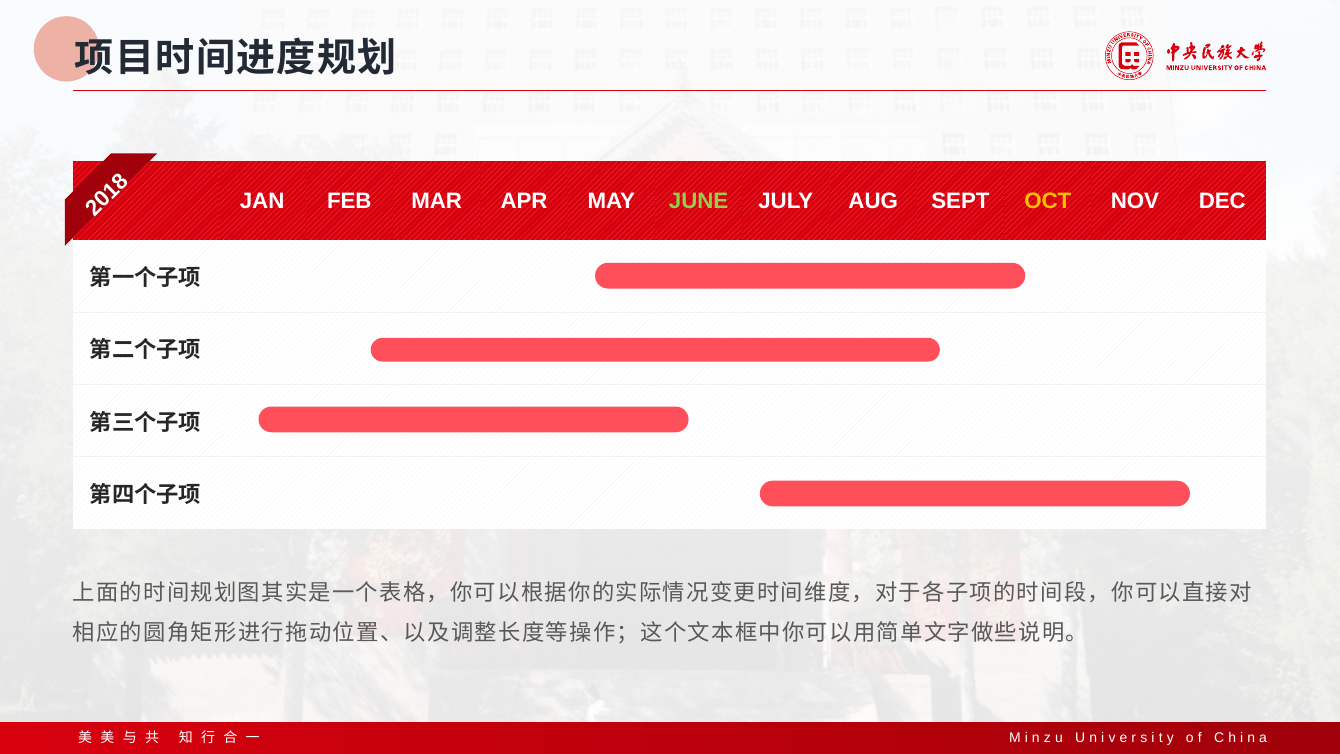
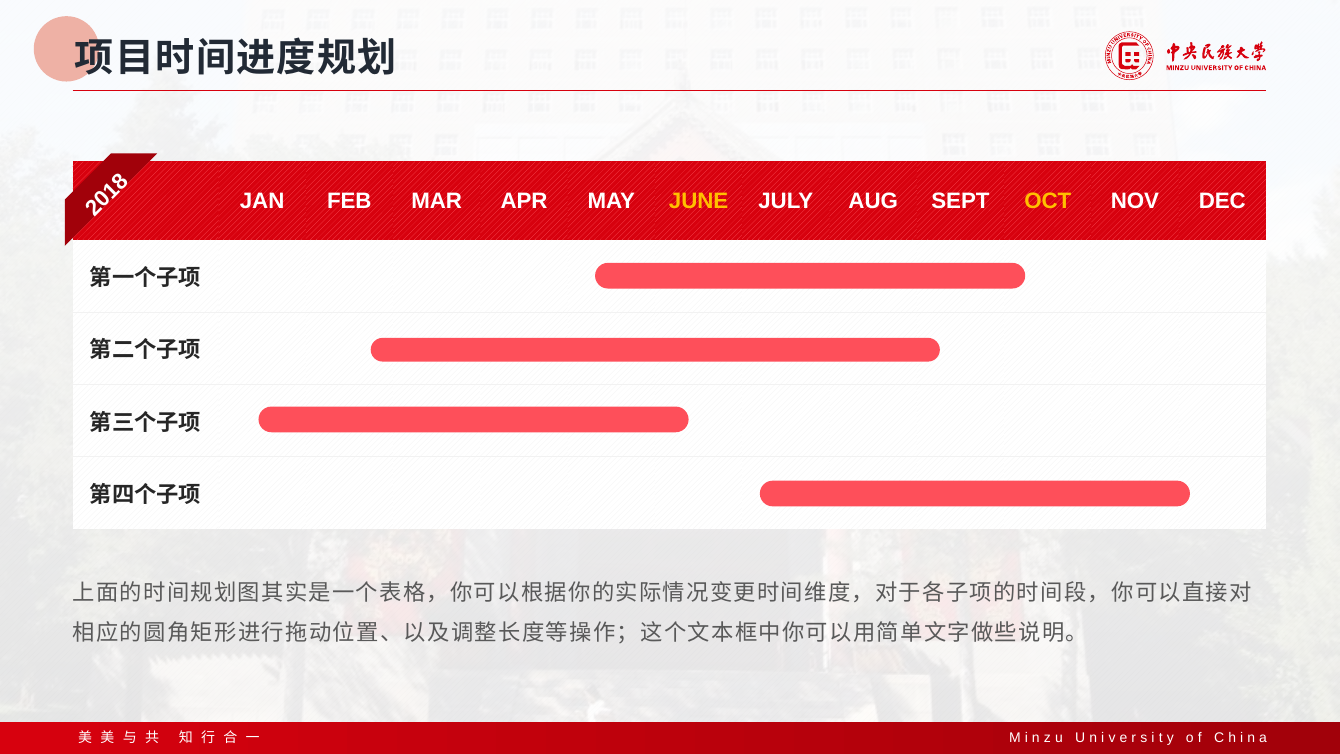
JUNE colour: light green -> yellow
